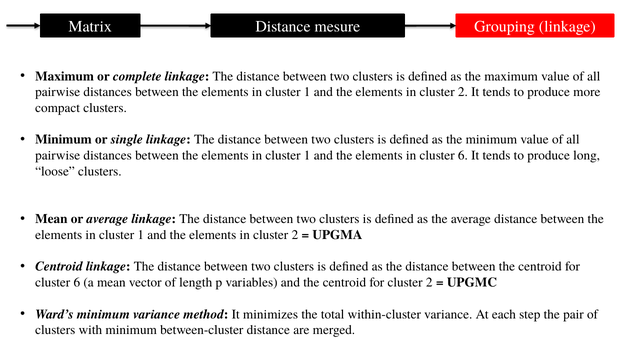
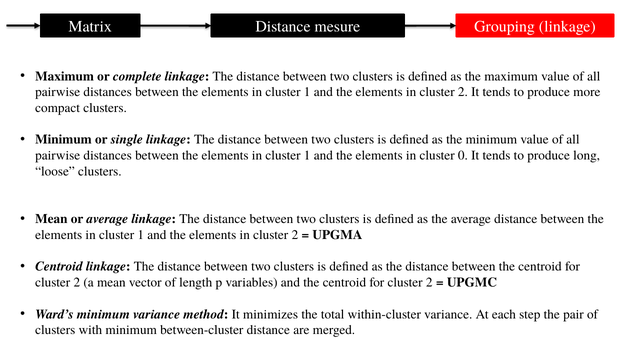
in cluster 6: 6 -> 0
6 at (77, 282): 6 -> 2
